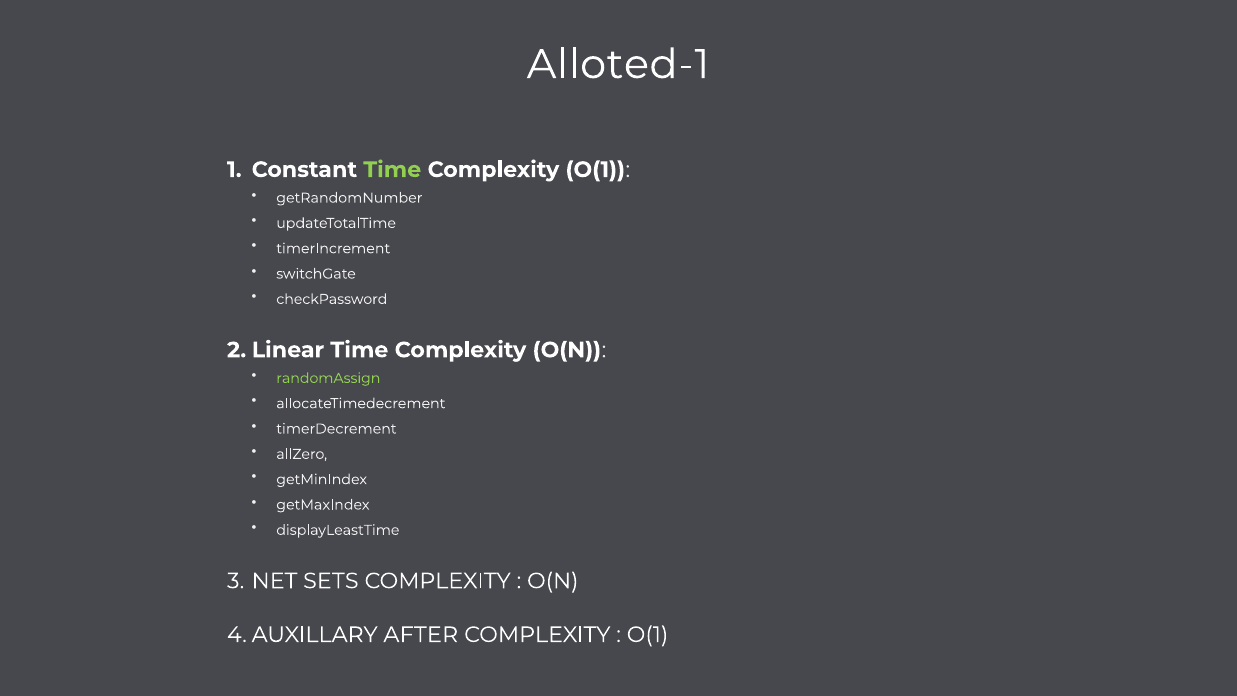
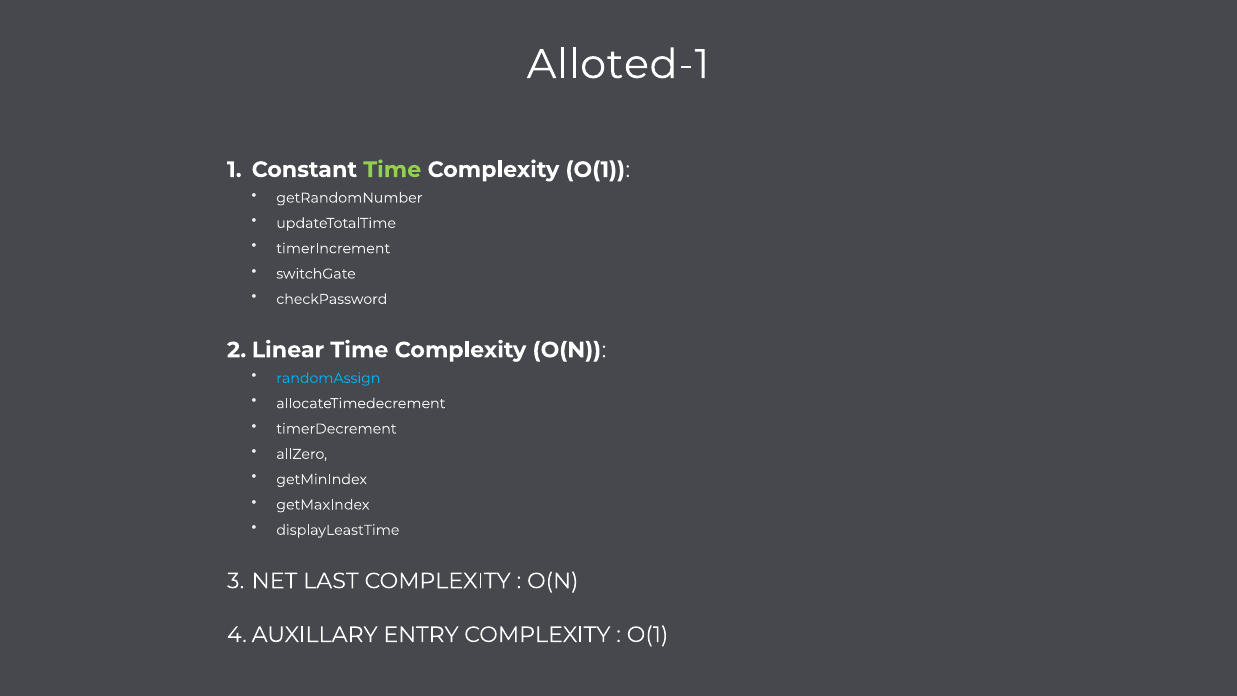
randomAssign colour: light green -> light blue
SETS: SETS -> LAST
AFTER: AFTER -> ENTRY
